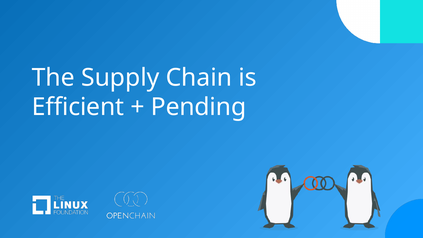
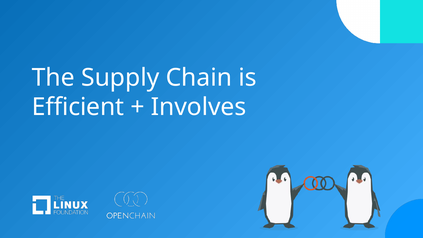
Pending: Pending -> Involves
